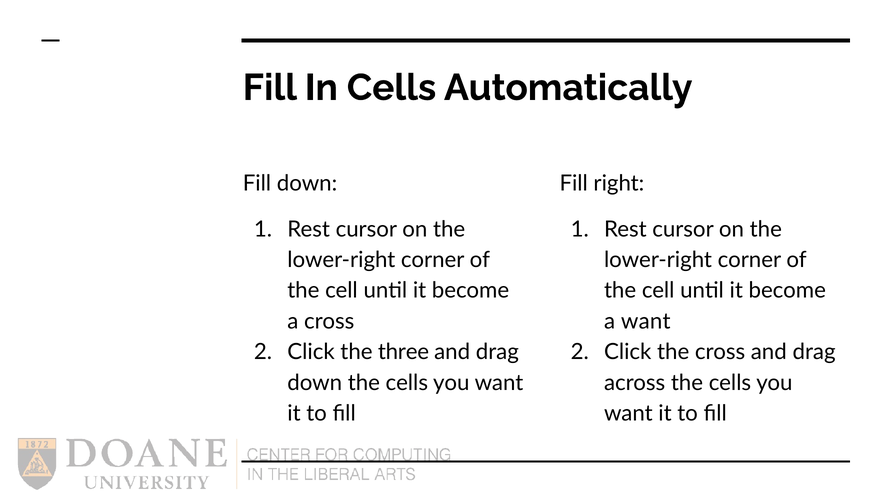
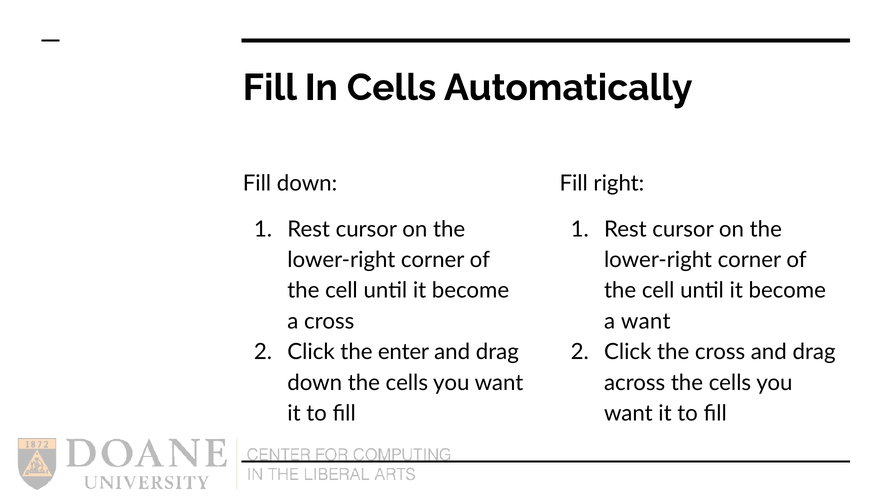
three: three -> enter
